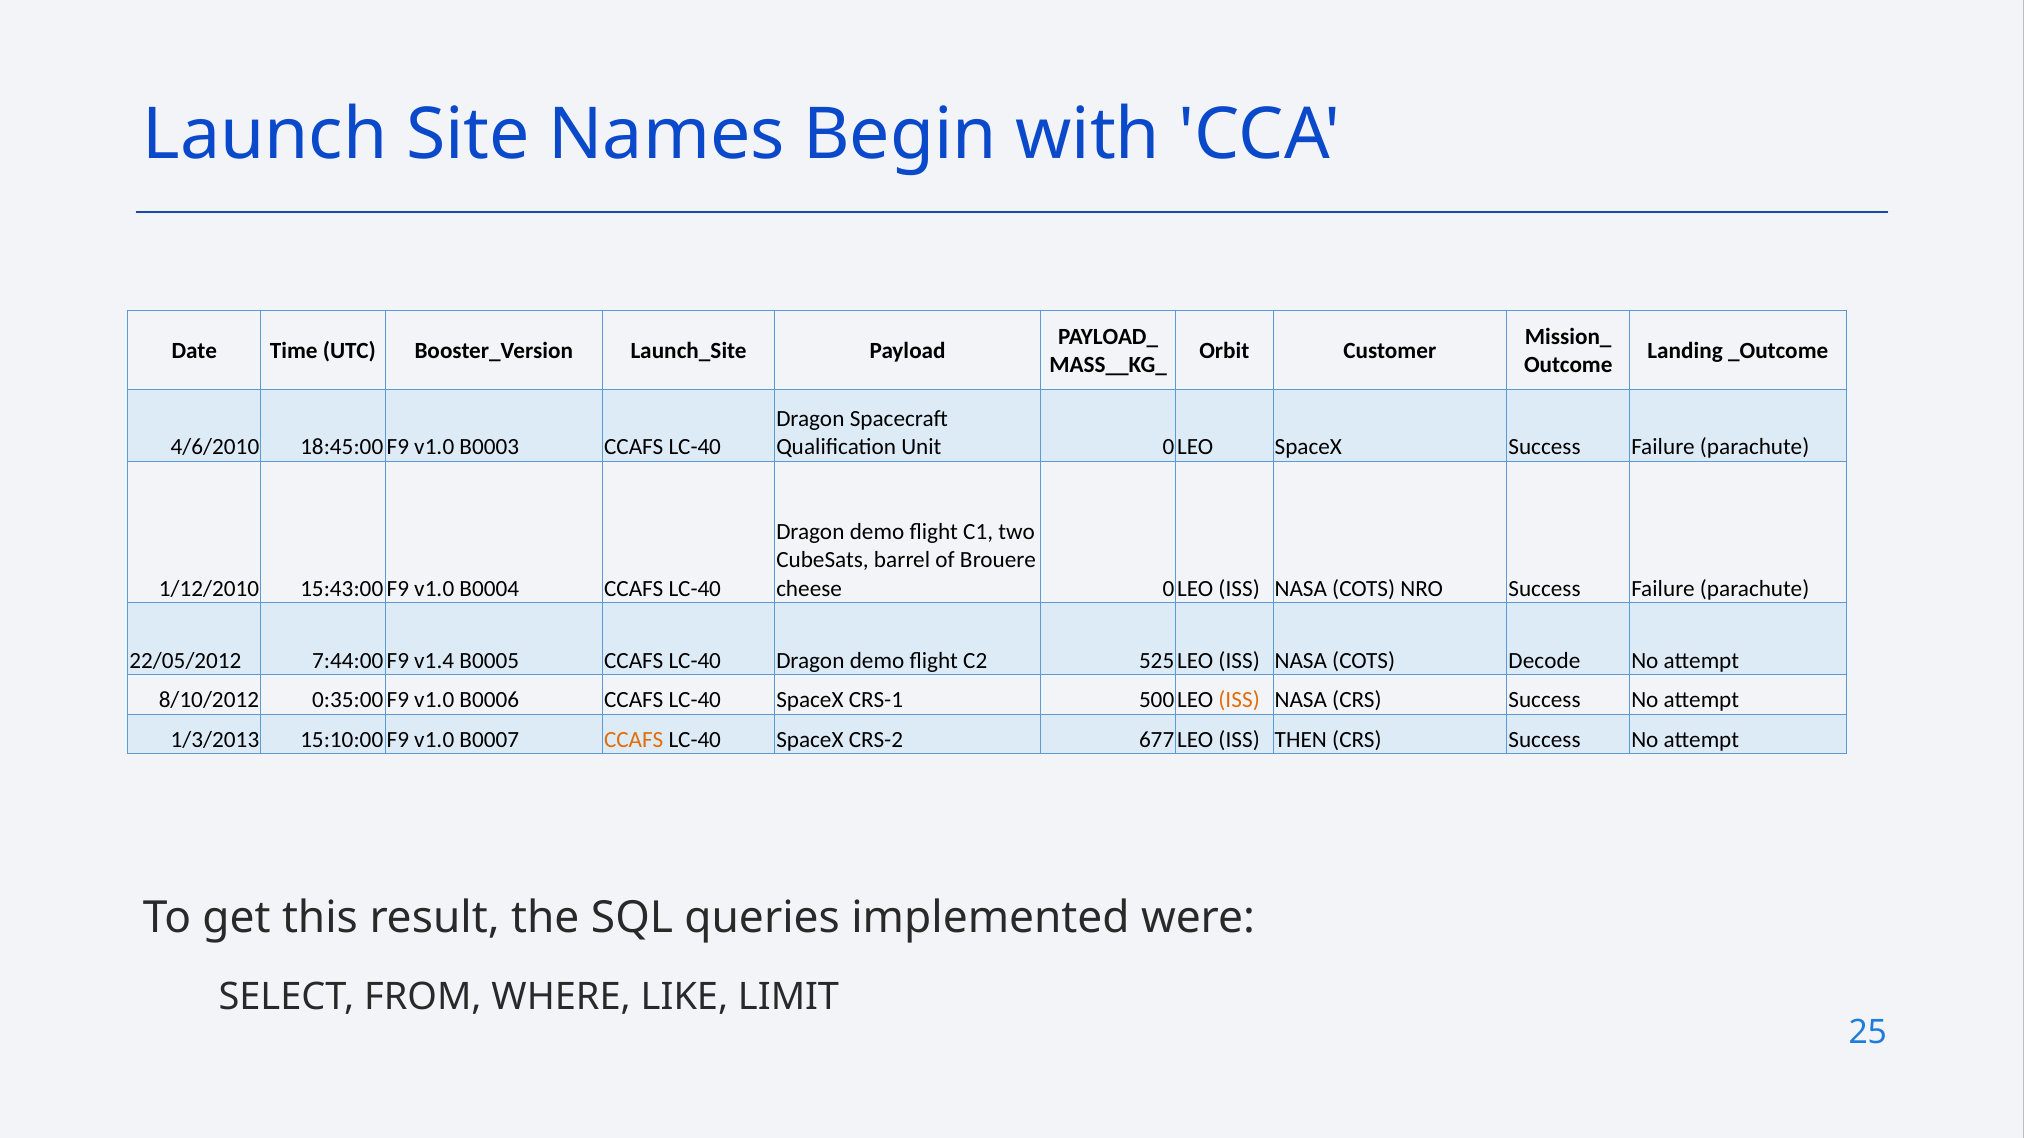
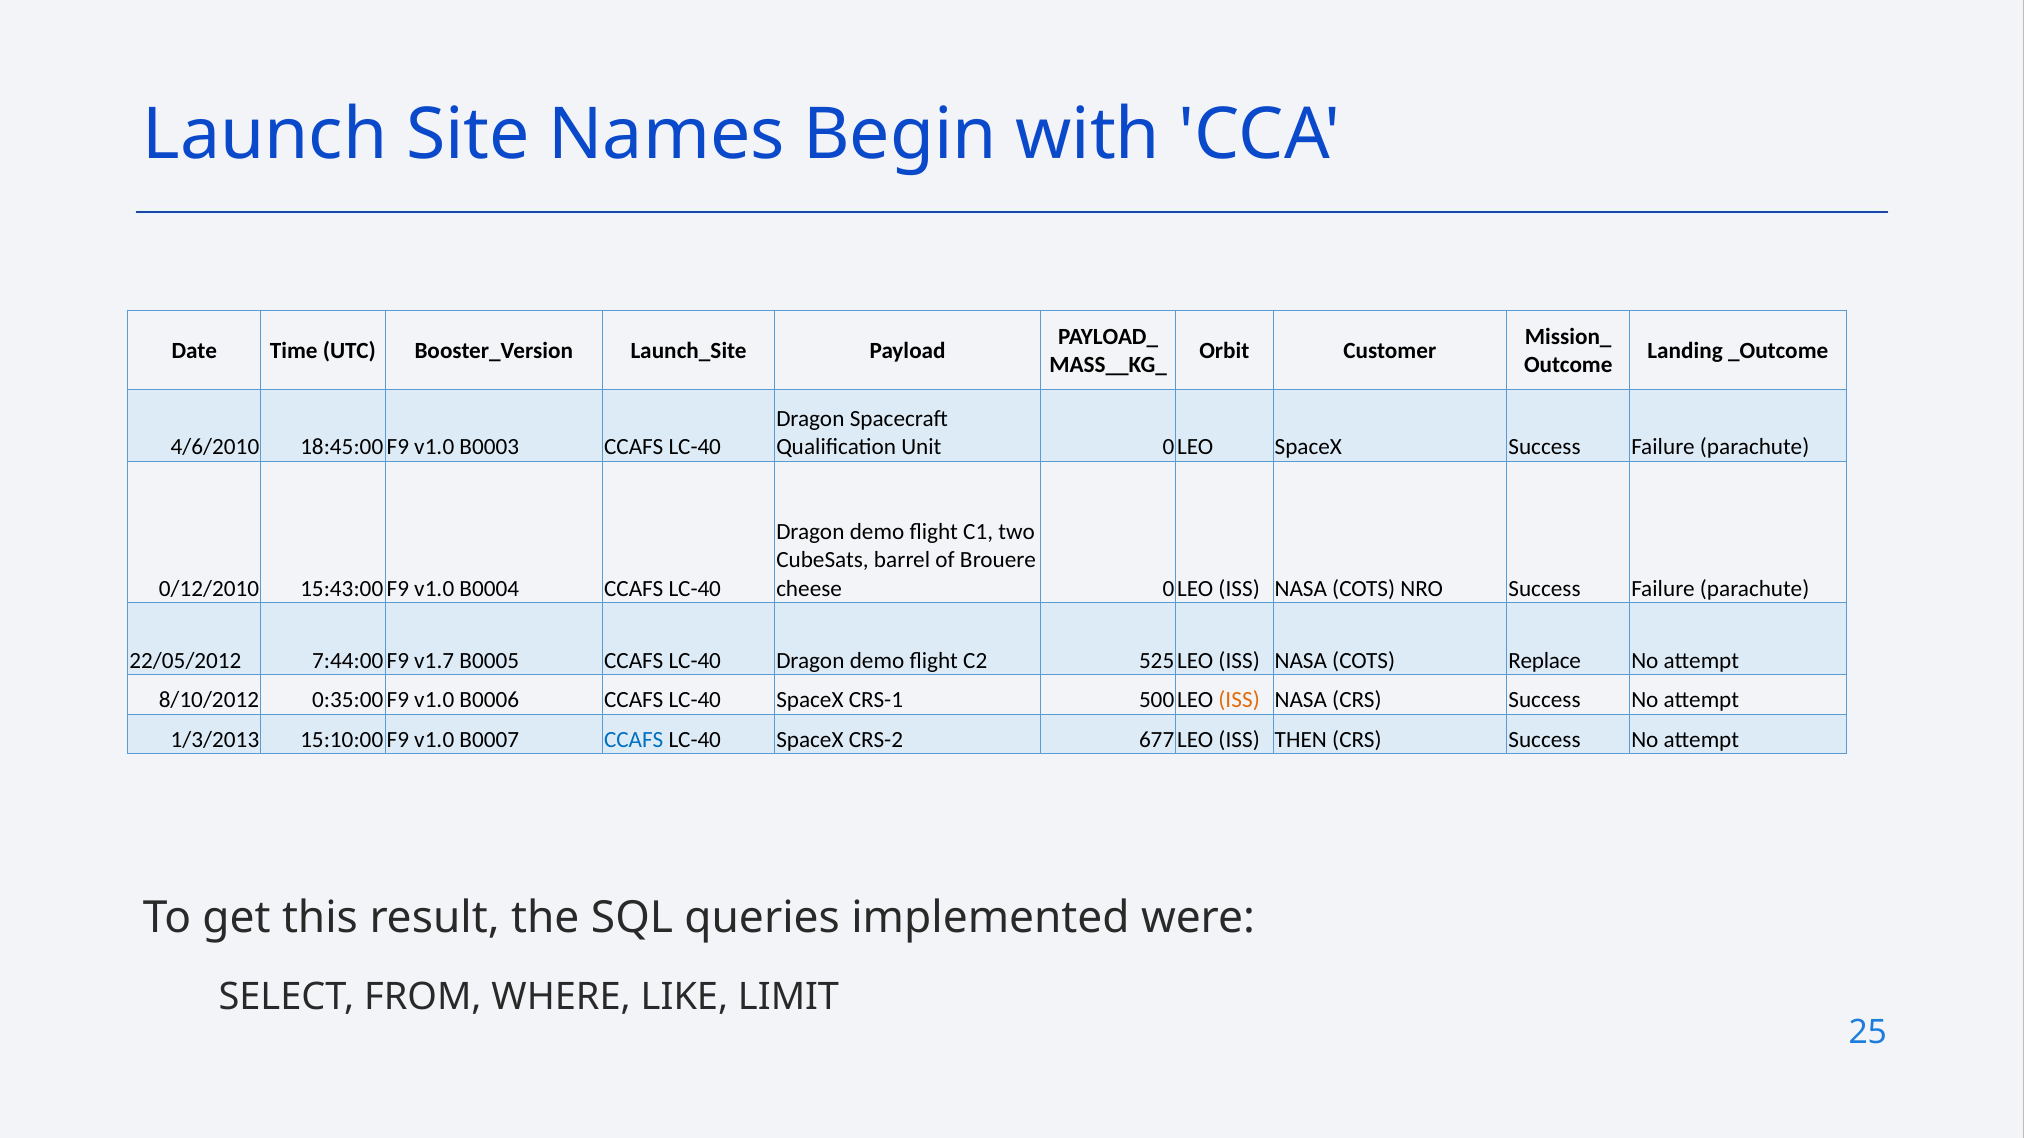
1/12/2010: 1/12/2010 -> 0/12/2010
v1.4: v1.4 -> v1.7
Decode: Decode -> Replace
CCAFS at (634, 740) colour: orange -> blue
